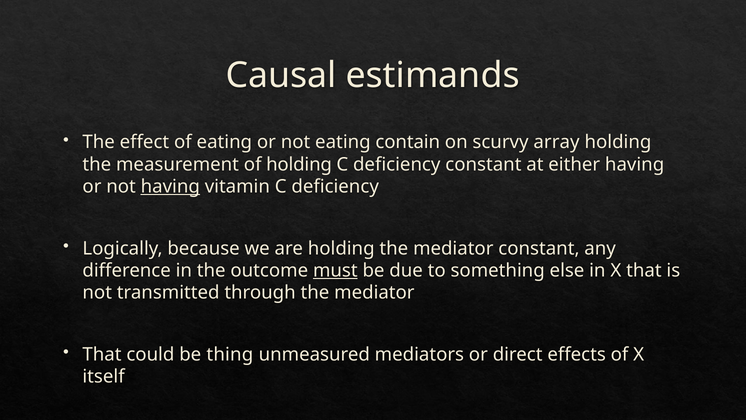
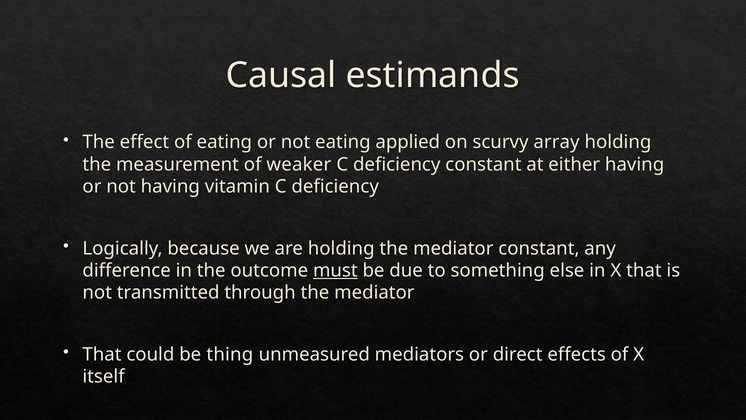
contain: contain -> applied
of holding: holding -> weaker
having at (170, 186) underline: present -> none
